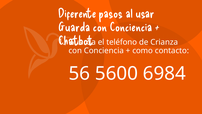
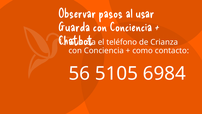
Diferente: Diferente -> Observar
5600: 5600 -> 5105
